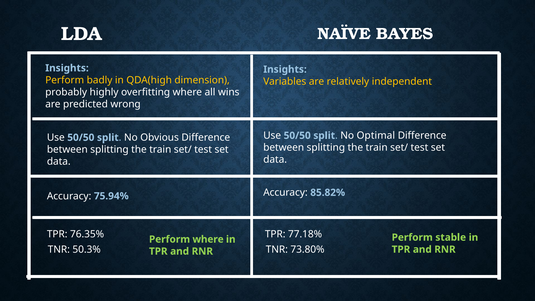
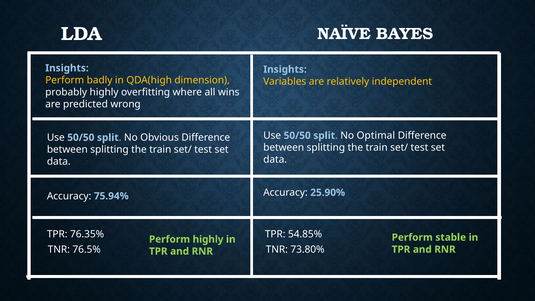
85.82%: 85.82% -> 25.90%
77.18%: 77.18% -> 54.85%
Perform where: where -> highly
50.3%: 50.3% -> 76.5%
